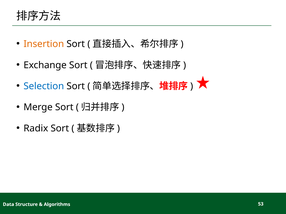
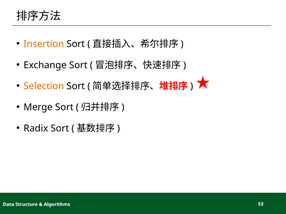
Selection colour: blue -> orange
